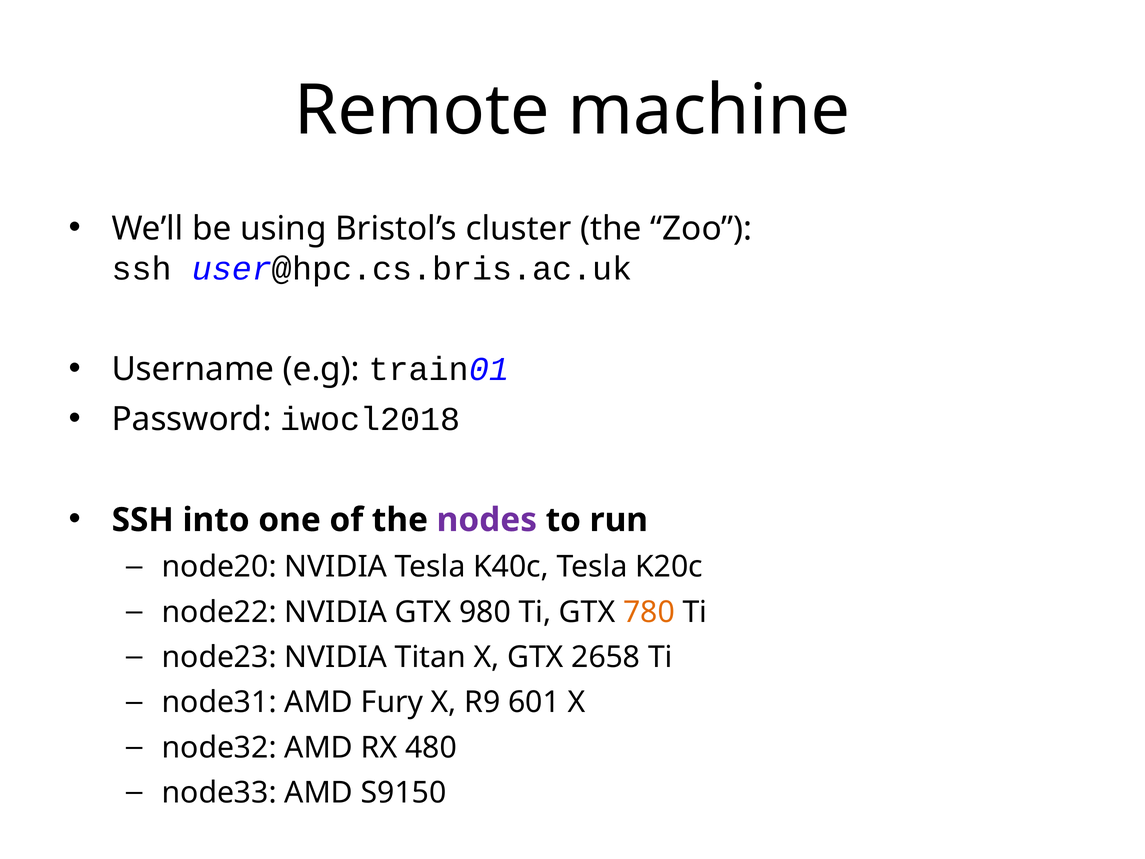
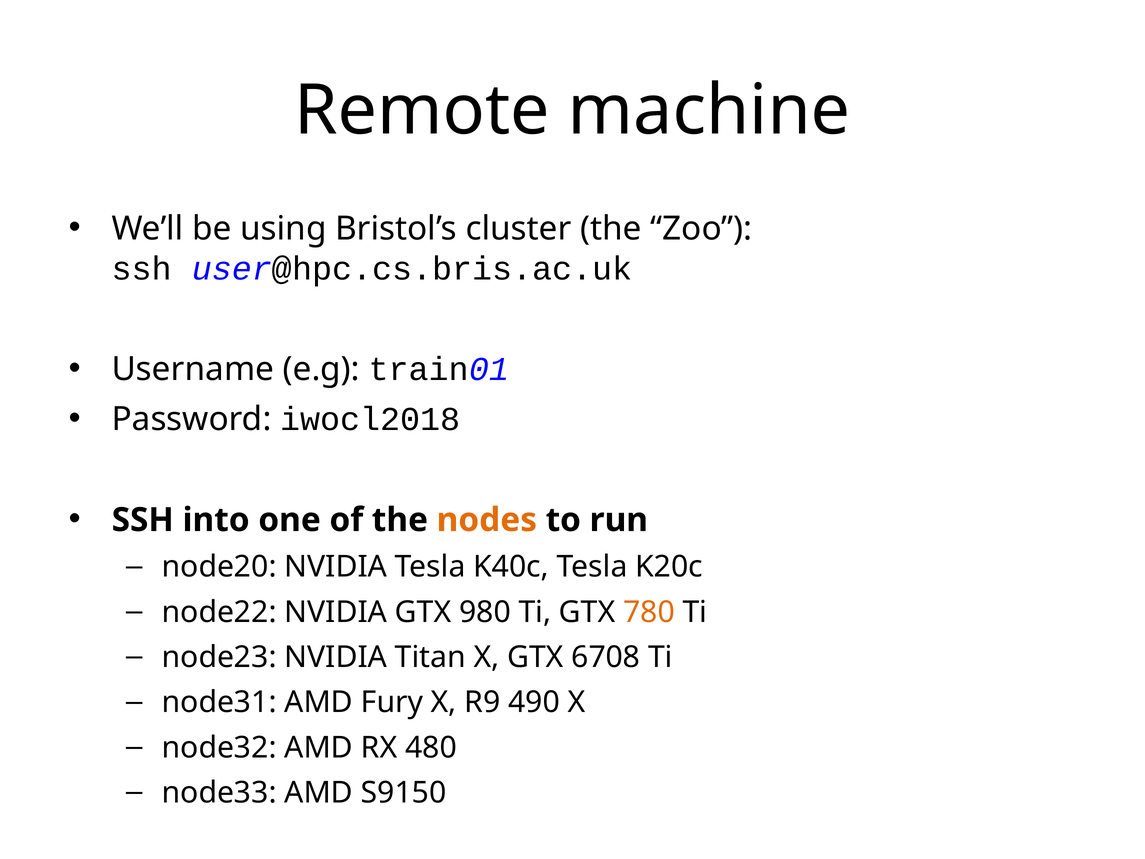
nodes colour: purple -> orange
2658: 2658 -> 6708
601: 601 -> 490
